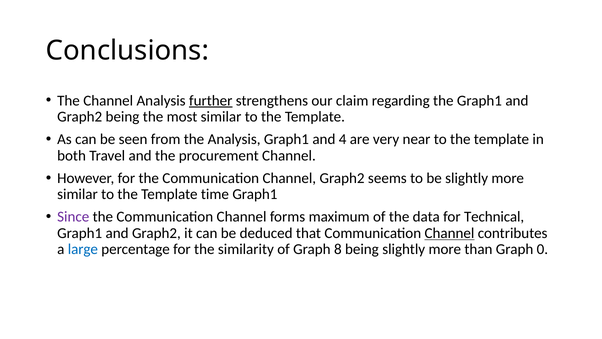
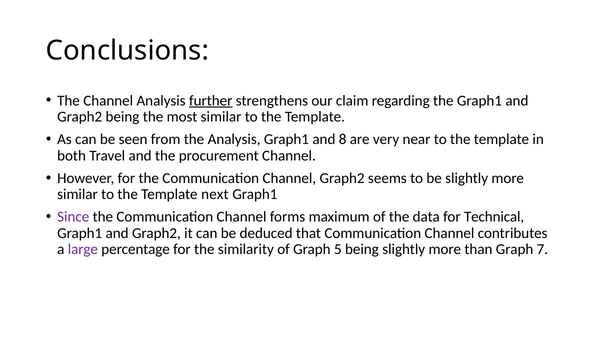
4: 4 -> 8
time: time -> next
Channel at (449, 233) underline: present -> none
large colour: blue -> purple
8: 8 -> 5
0: 0 -> 7
